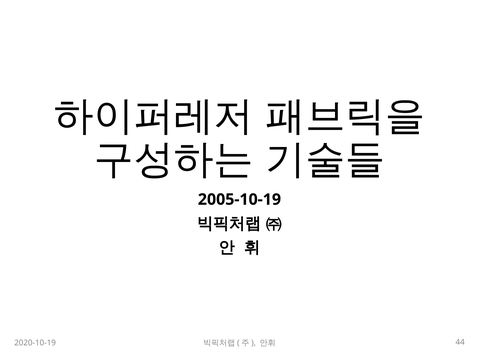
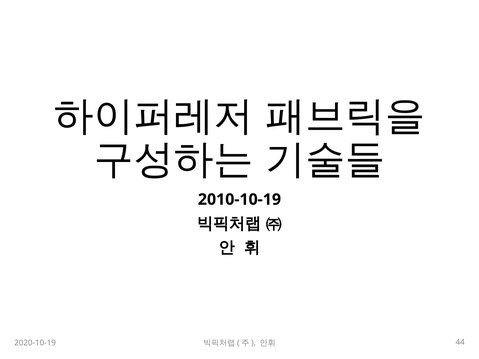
2005-10-19: 2005-10-19 -> 2010-10-19
